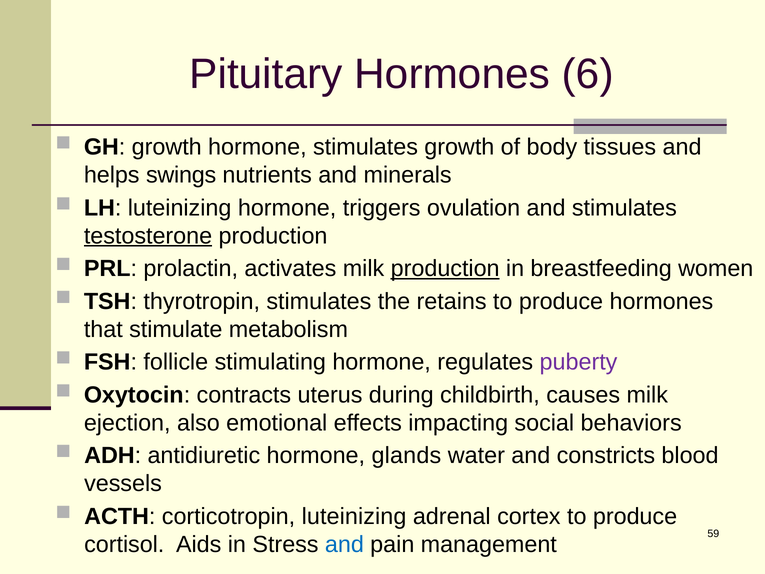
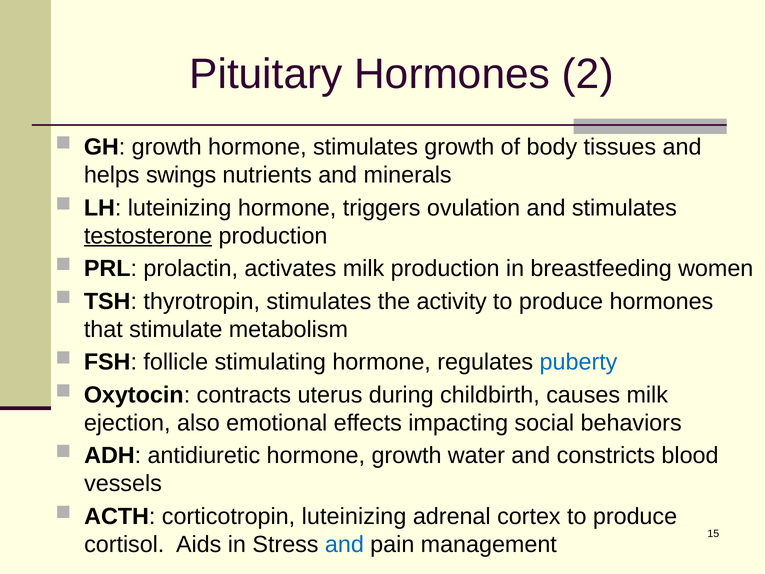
6: 6 -> 2
production at (445, 268) underline: present -> none
retains: retains -> activity
puberty colour: purple -> blue
hormone glands: glands -> growth
59: 59 -> 15
